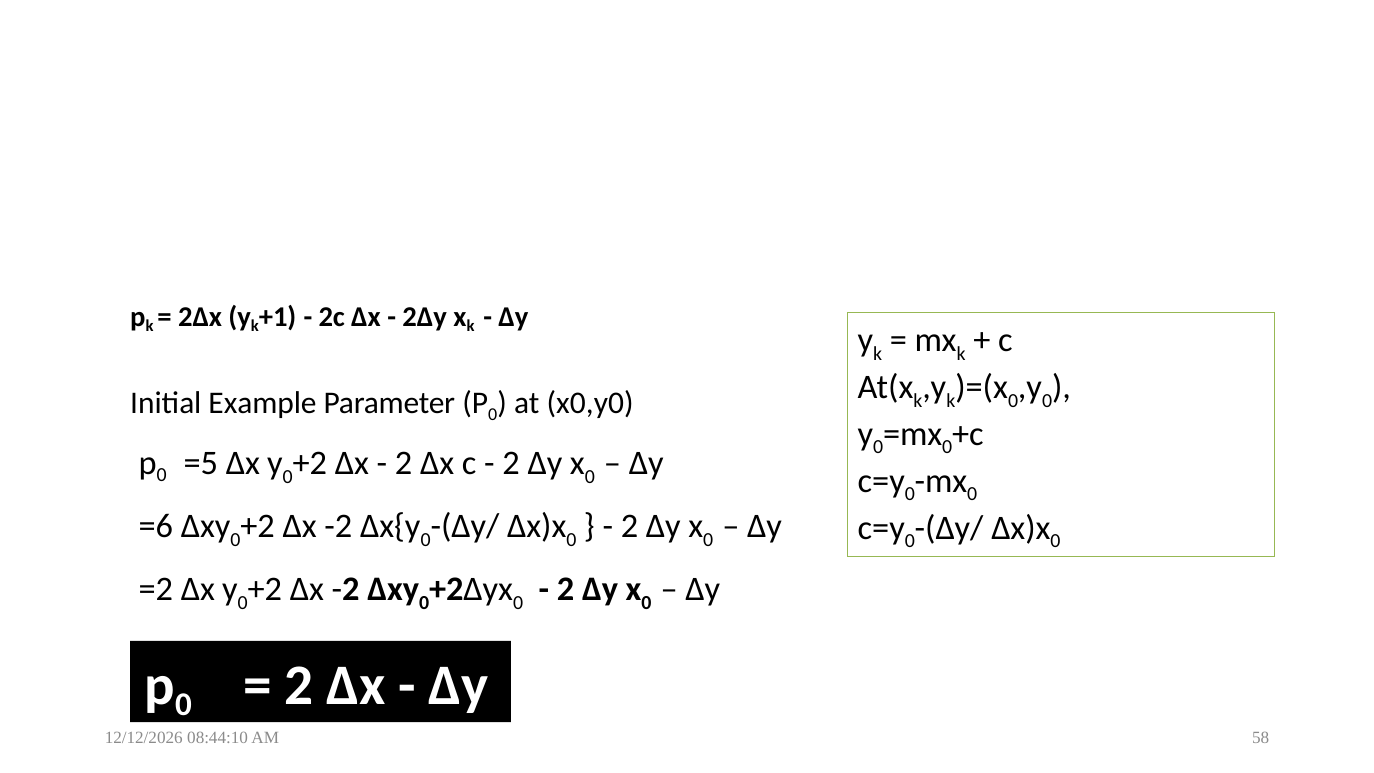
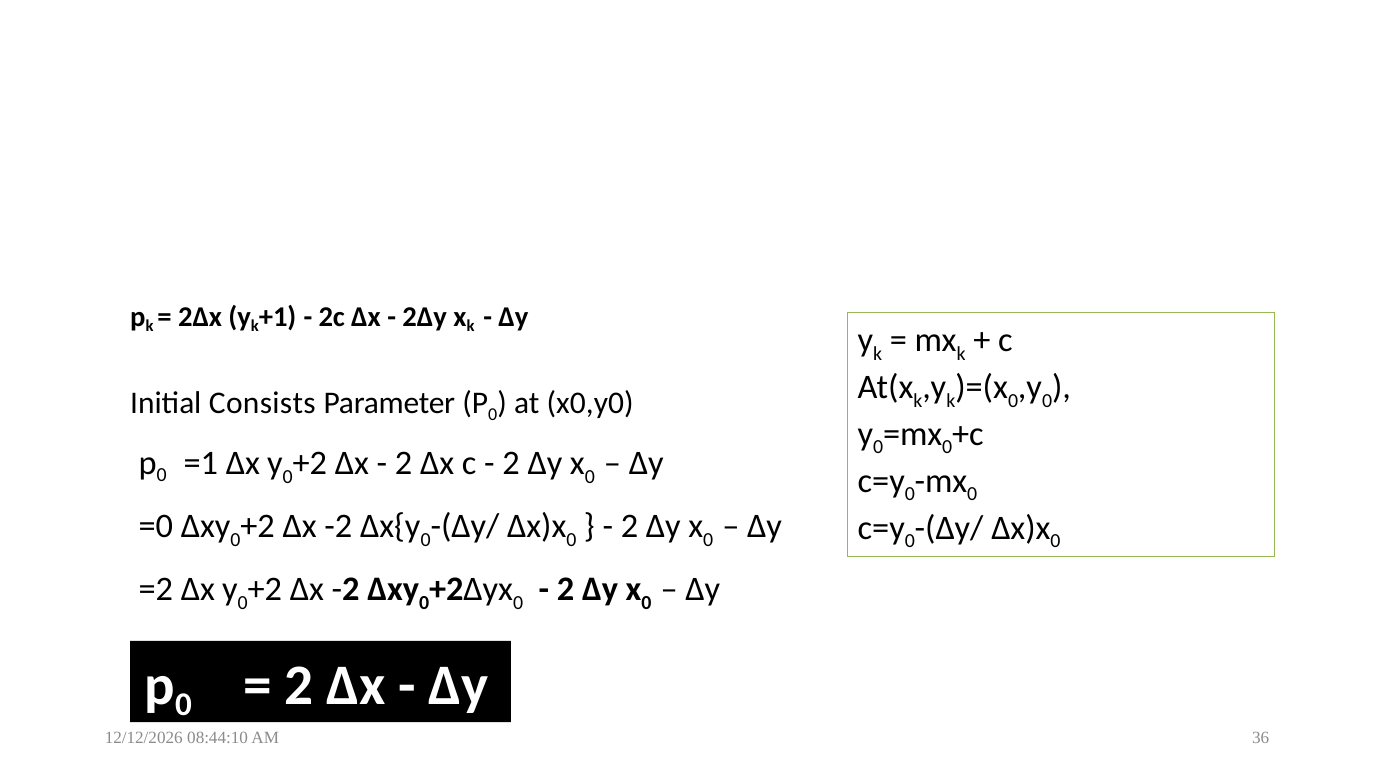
Example: Example -> Consists
=5: =5 -> =1
=6: =6 -> =0
58: 58 -> 36
